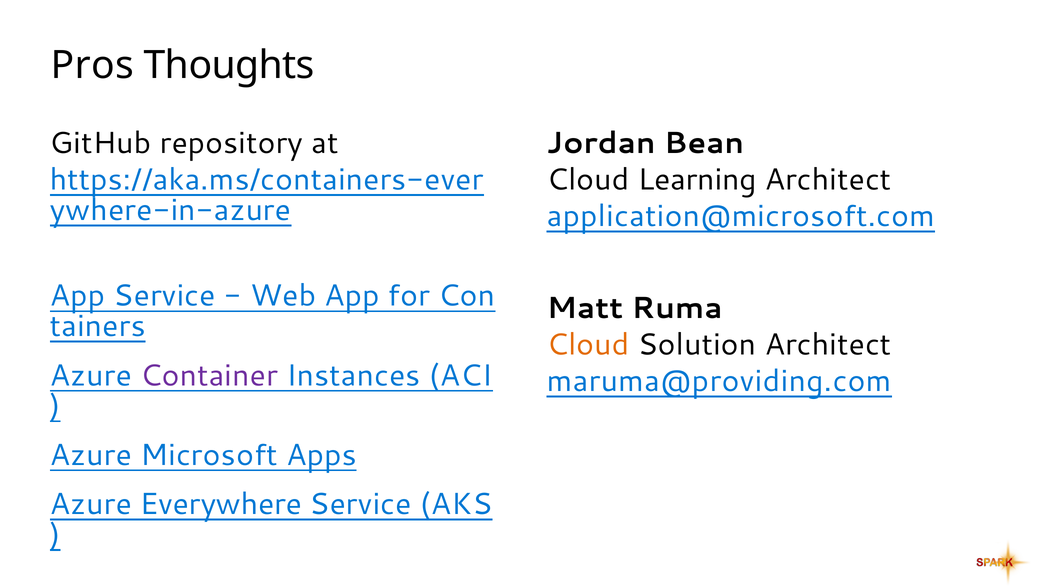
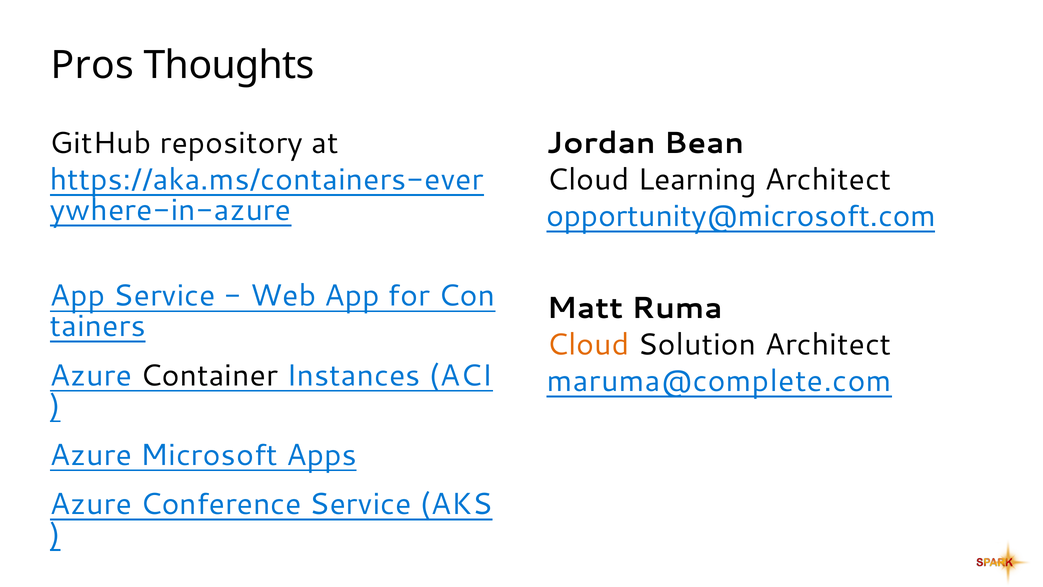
application@microsoft.com: application@microsoft.com -> opportunity@microsoft.com
Container colour: purple -> black
maruma@providing.com: maruma@providing.com -> maruma@complete.com
Everywhere: Everywhere -> Conference
